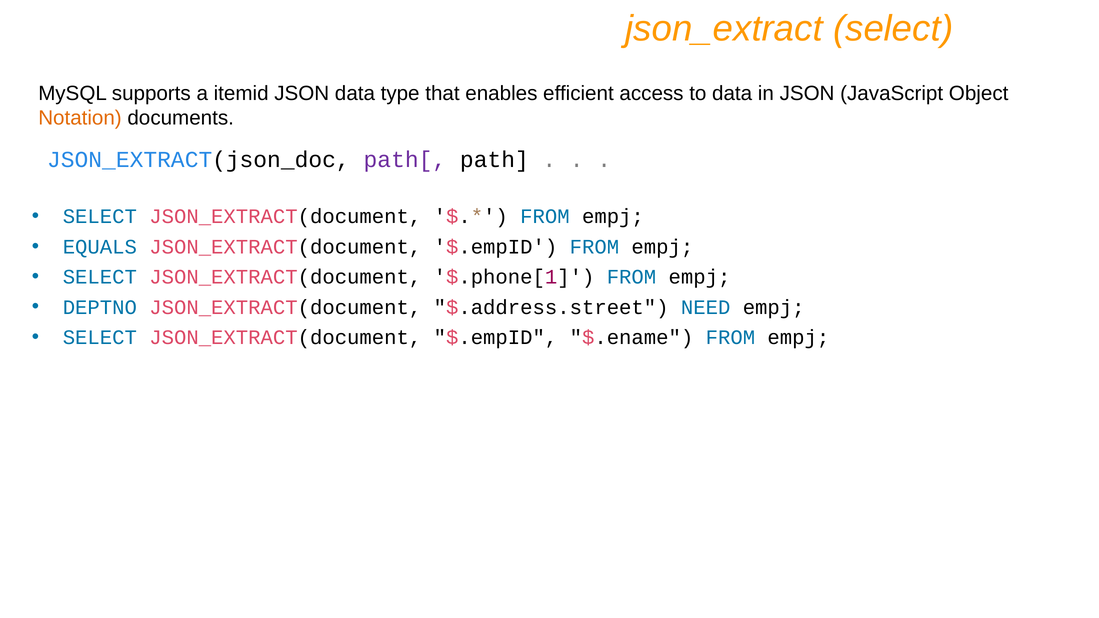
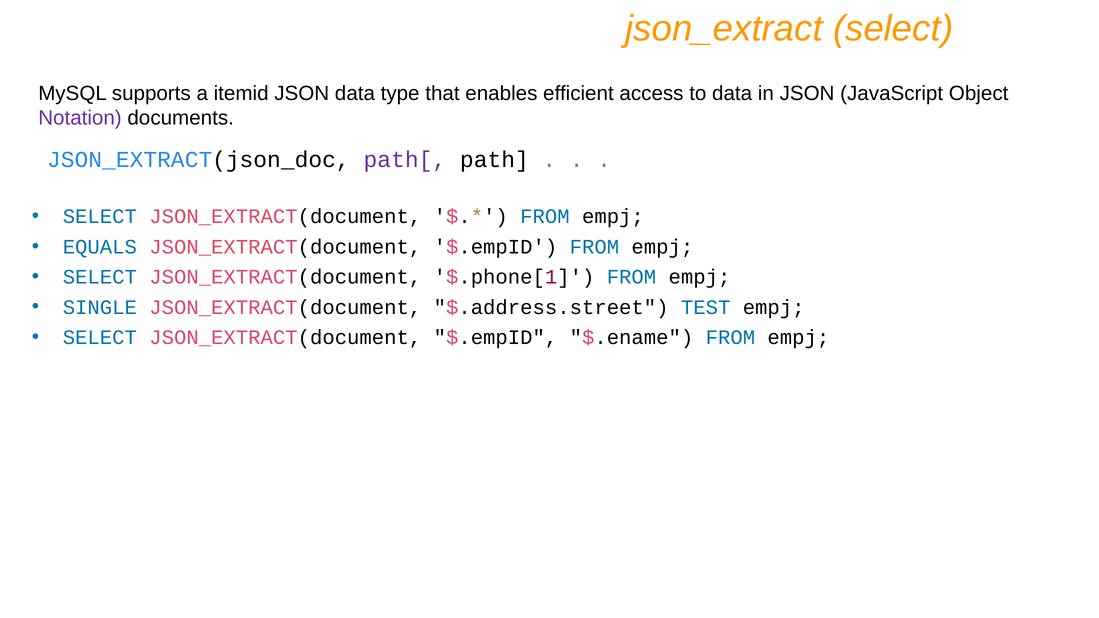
Notation colour: orange -> purple
DEPTNO: DEPTNO -> SINGLE
NEED: NEED -> TEST
